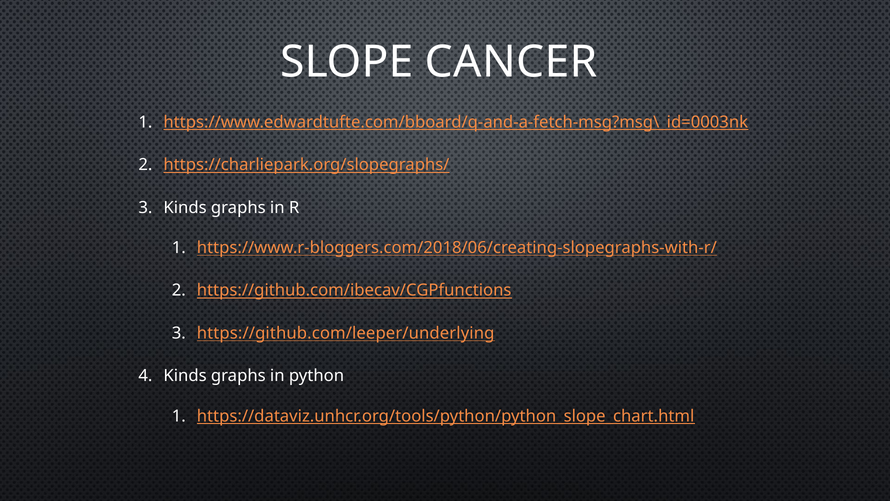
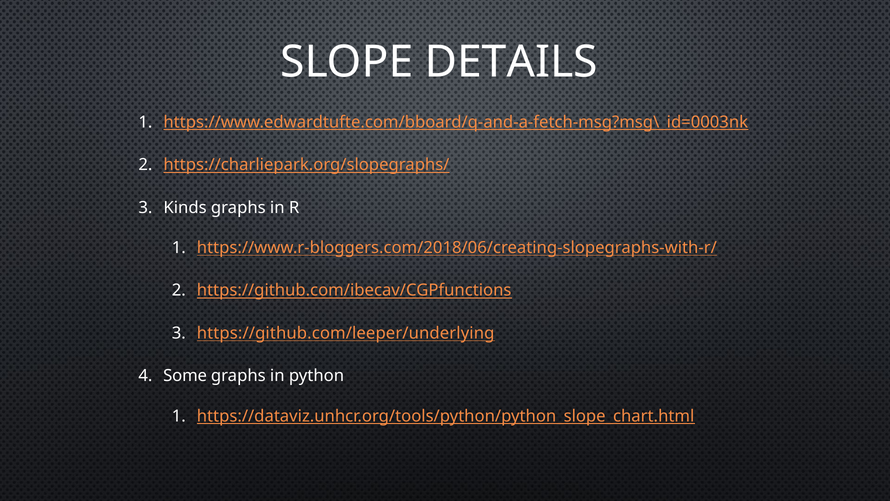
CANCER: CANCER -> DETAILS
Kinds at (185, 376): Kinds -> Some
